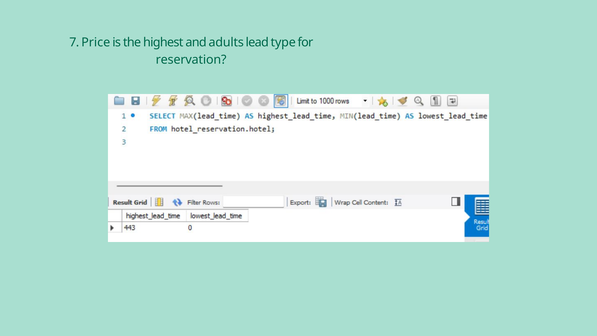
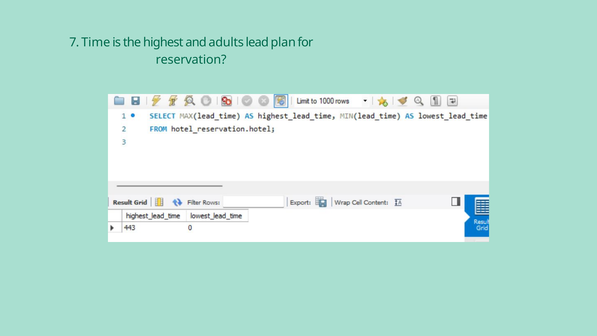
Price: Price -> Time
type: type -> plan
